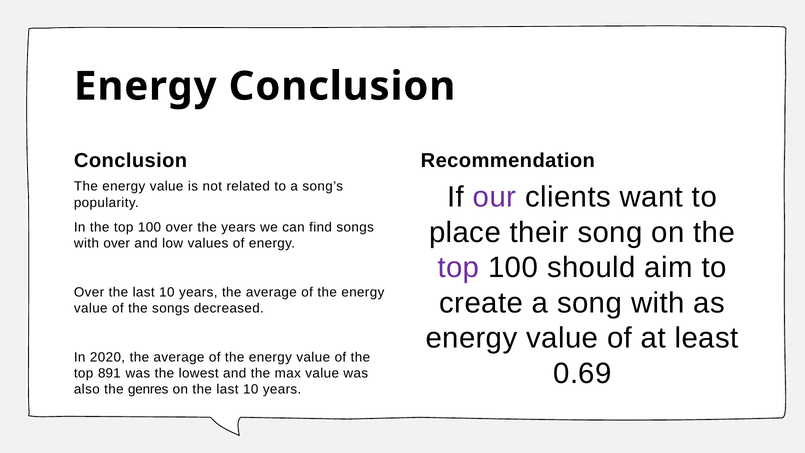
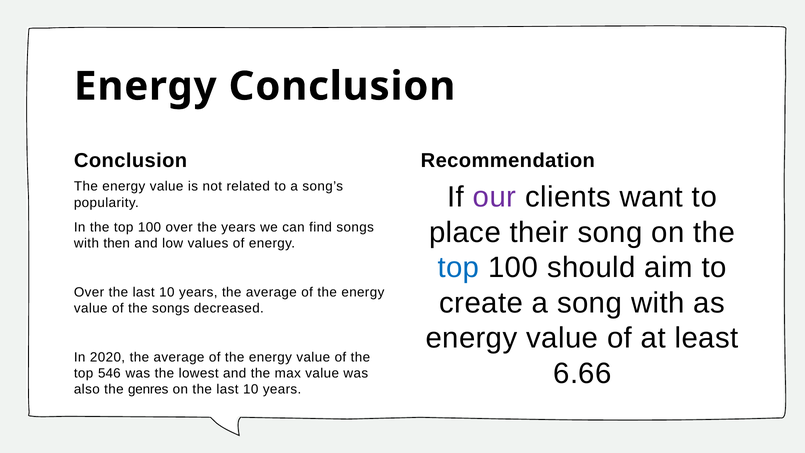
with over: over -> then
top at (458, 268) colour: purple -> blue
0.69: 0.69 -> 6.66
891: 891 -> 546
